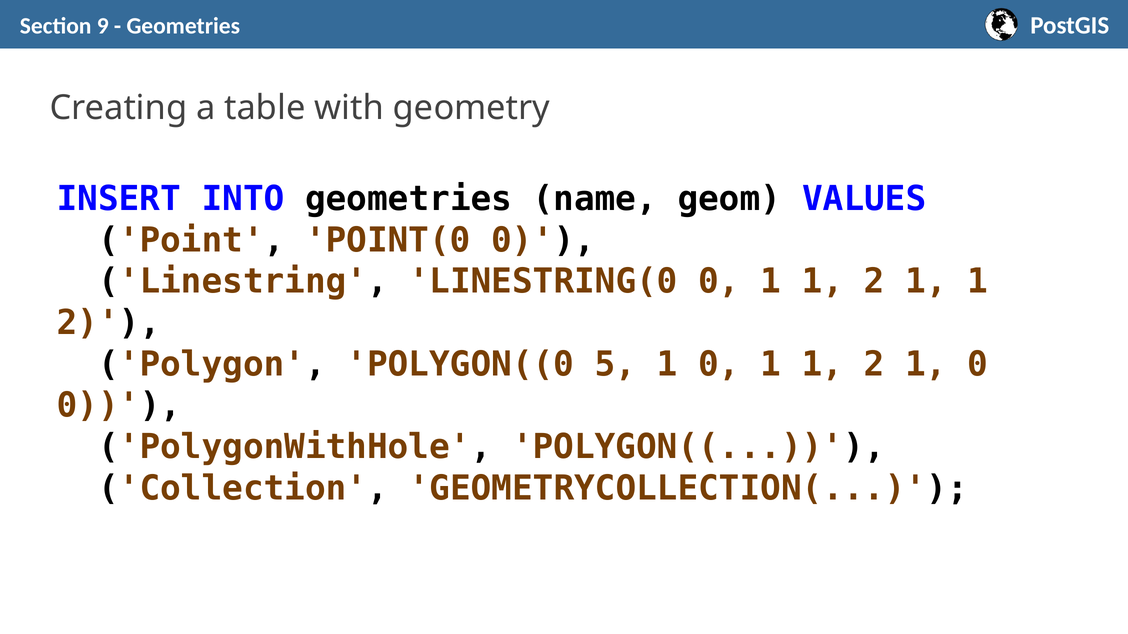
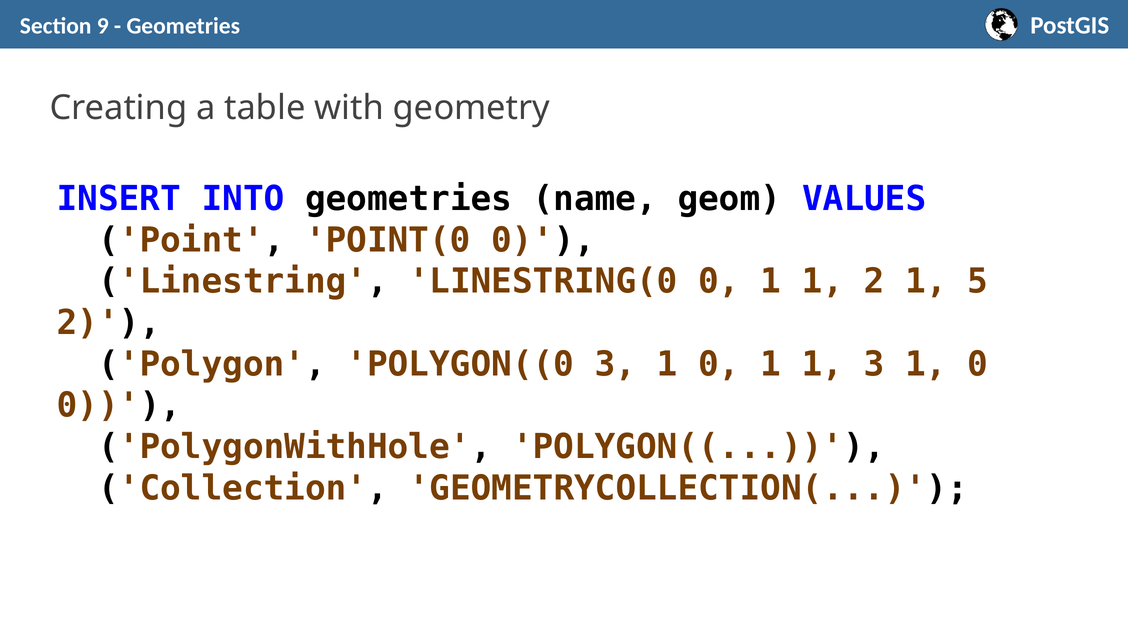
2 1 1: 1 -> 5
POLYGON((0 5: 5 -> 3
2 at (874, 365): 2 -> 3
